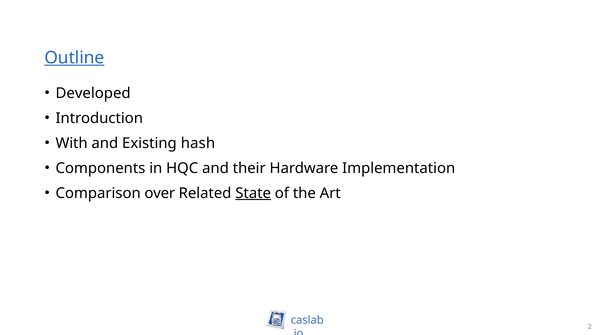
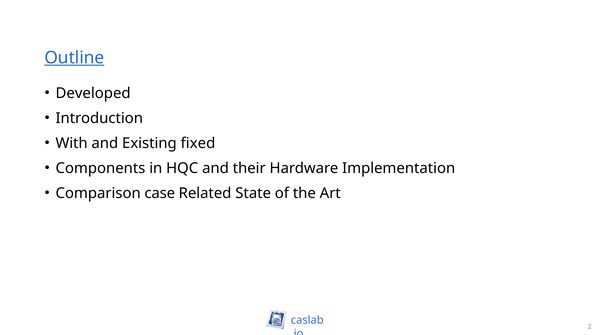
hash: hash -> fixed
over: over -> case
State underline: present -> none
